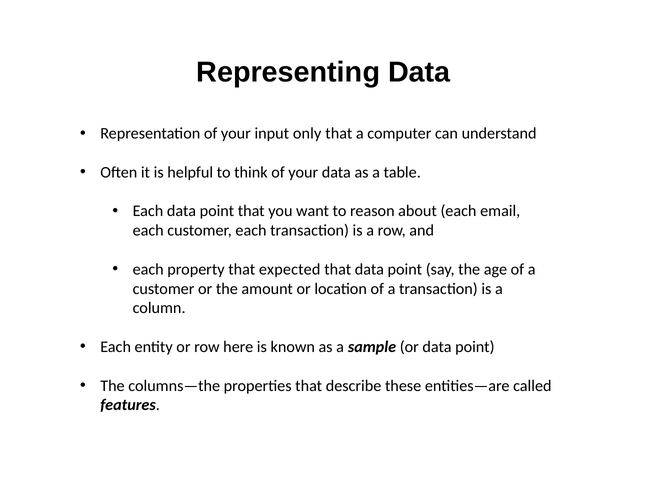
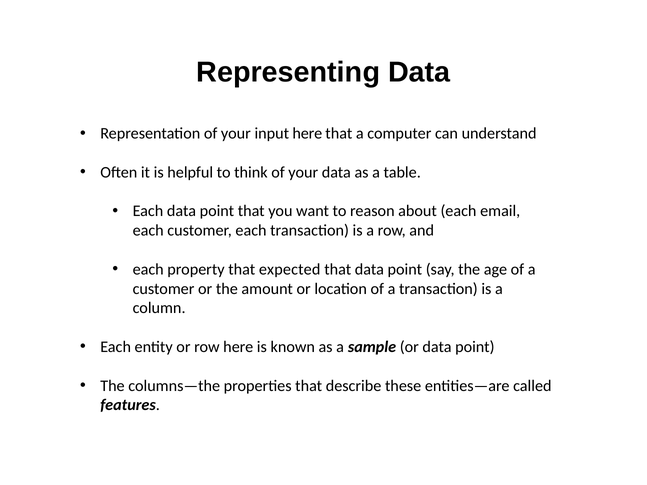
input only: only -> here
